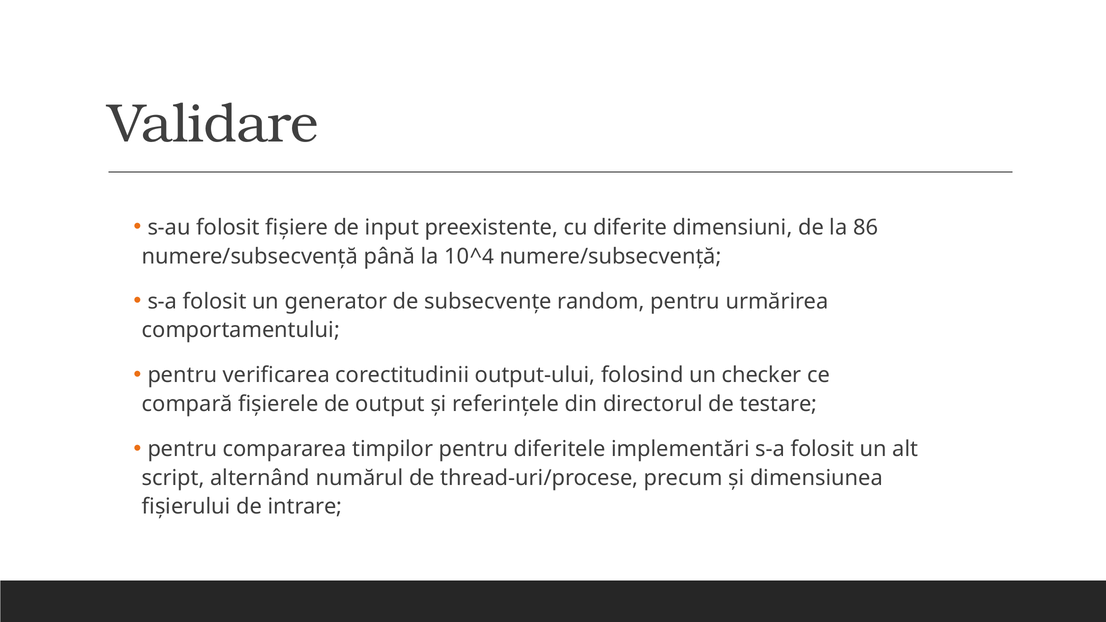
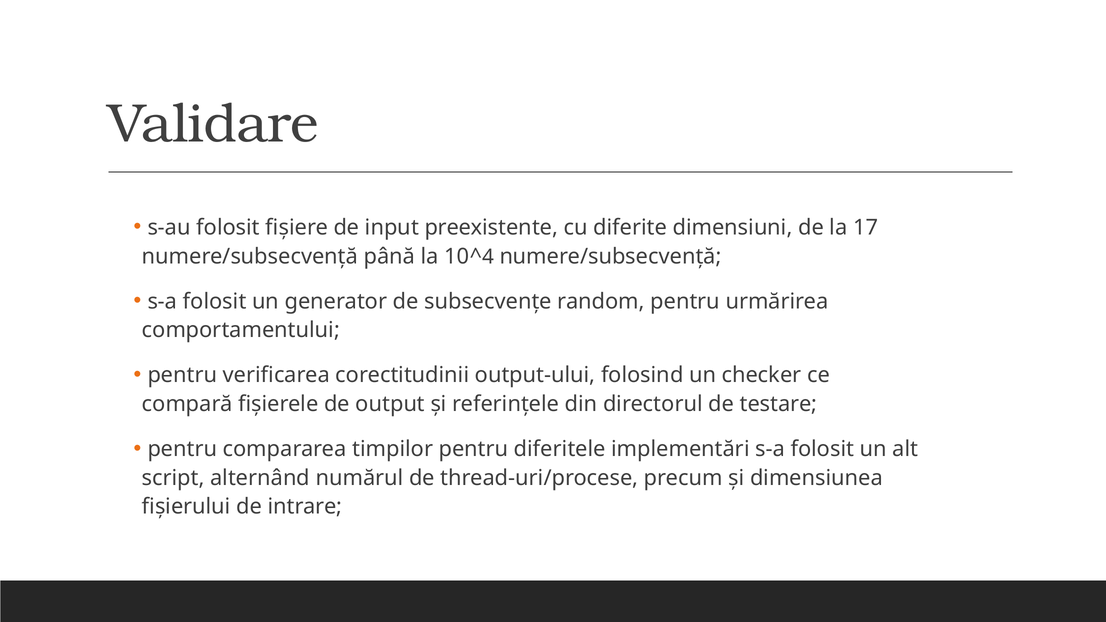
86: 86 -> 17
